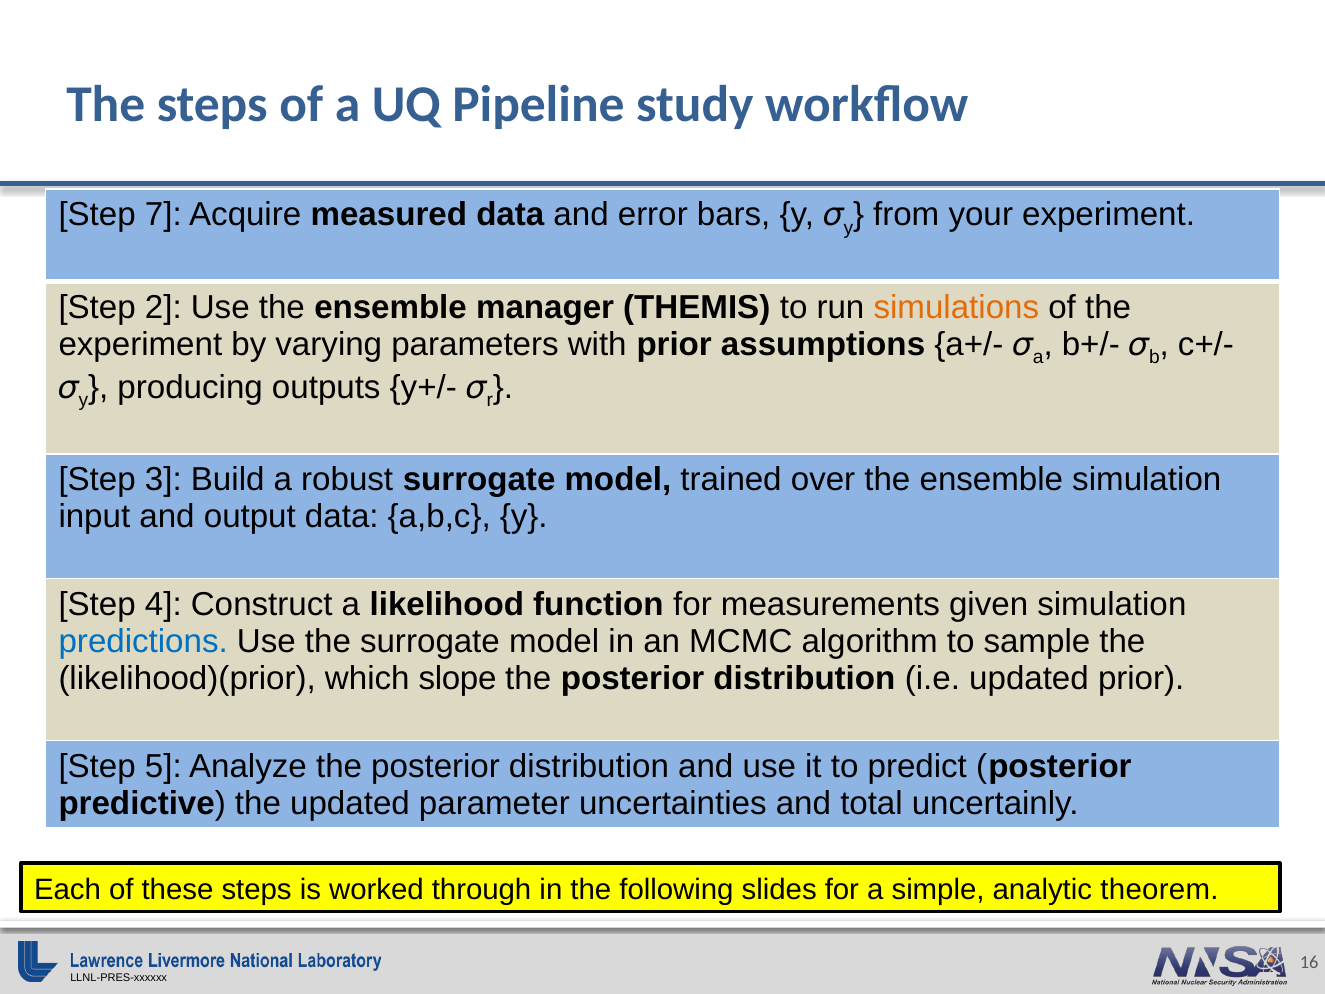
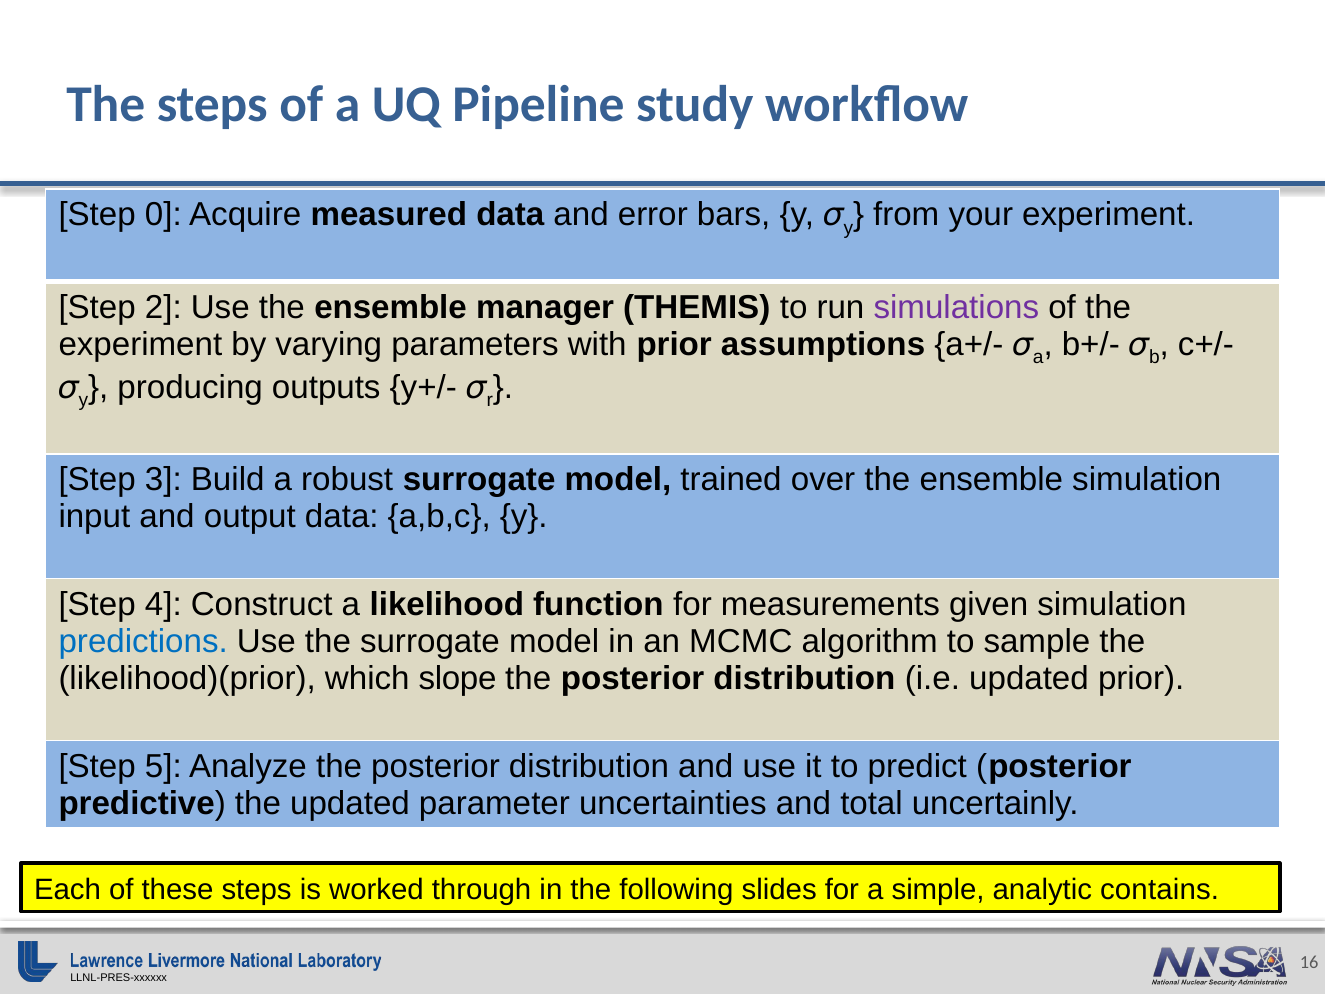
7: 7 -> 0
simulations colour: orange -> purple
theorem: theorem -> contains
